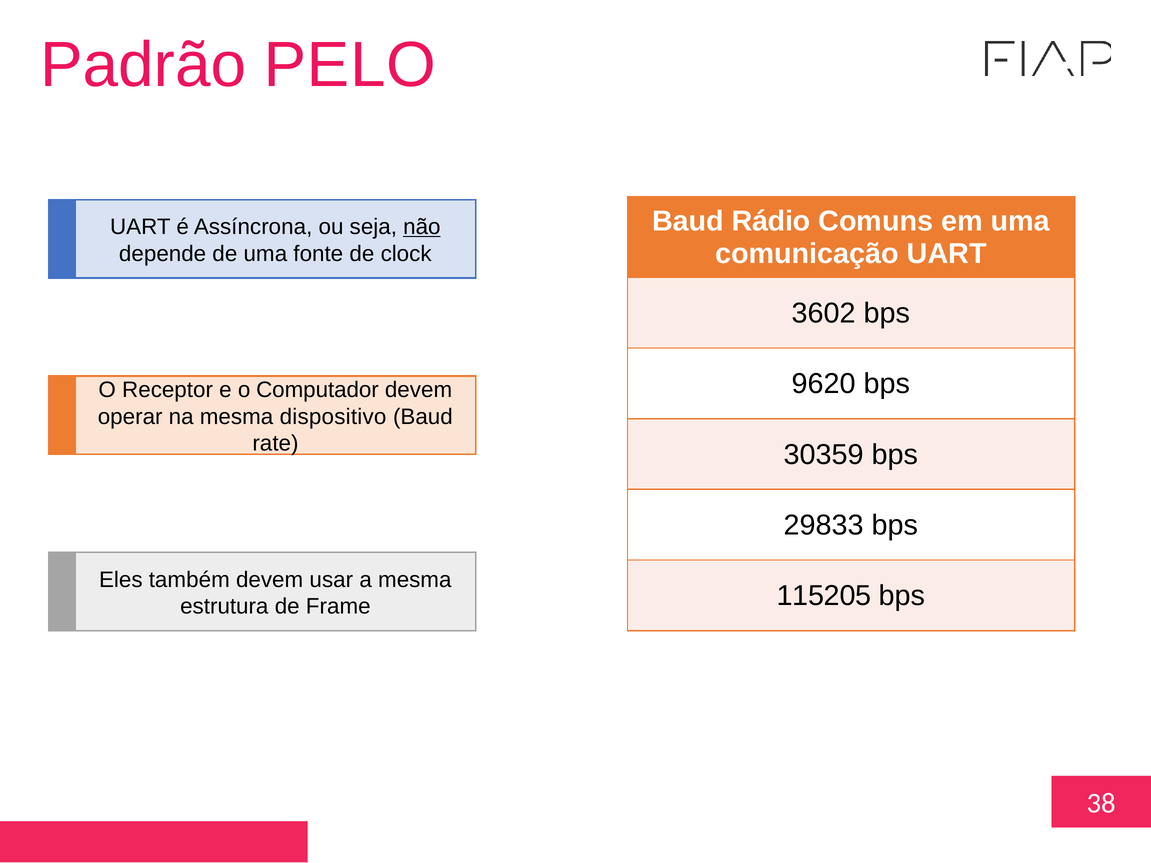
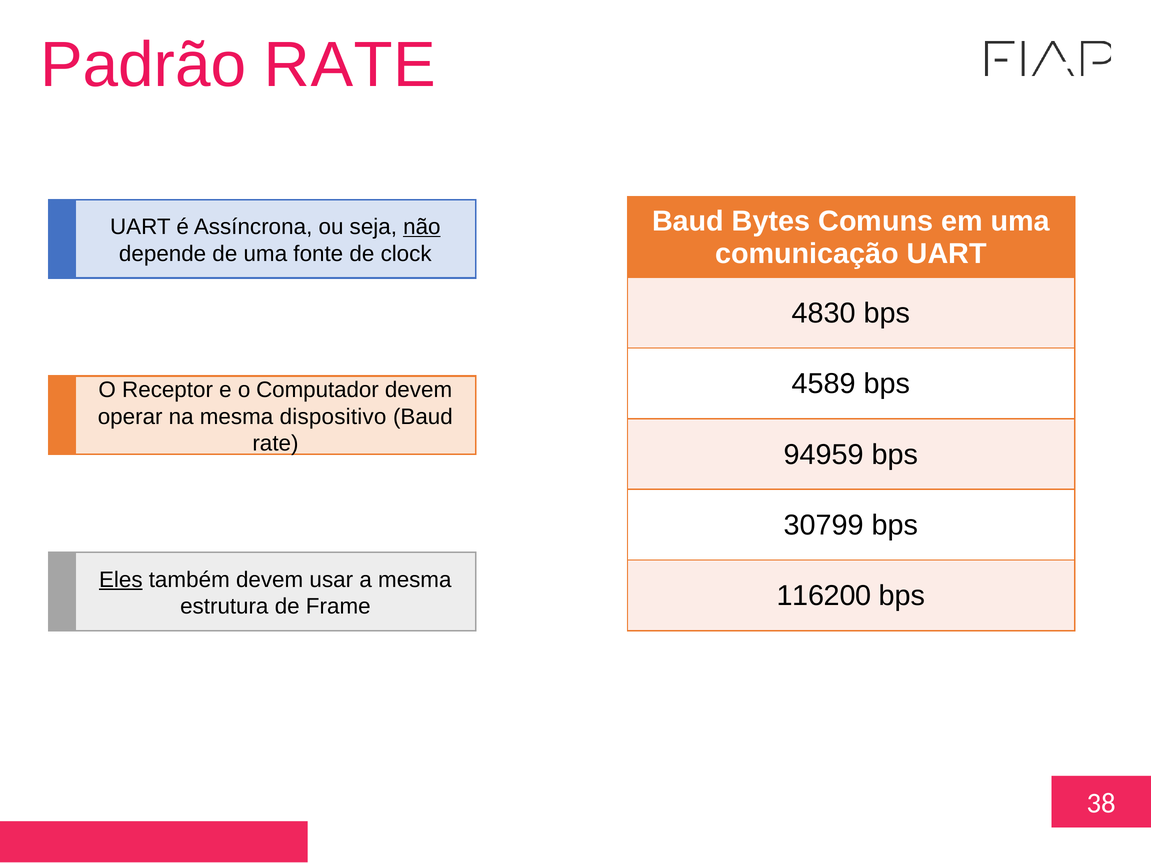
Padrão PELO: PELO -> RATE
Rádio: Rádio -> Bytes
3602: 3602 -> 4830
9620: 9620 -> 4589
30359: 30359 -> 94959
29833: 29833 -> 30799
Eles underline: none -> present
115205: 115205 -> 116200
